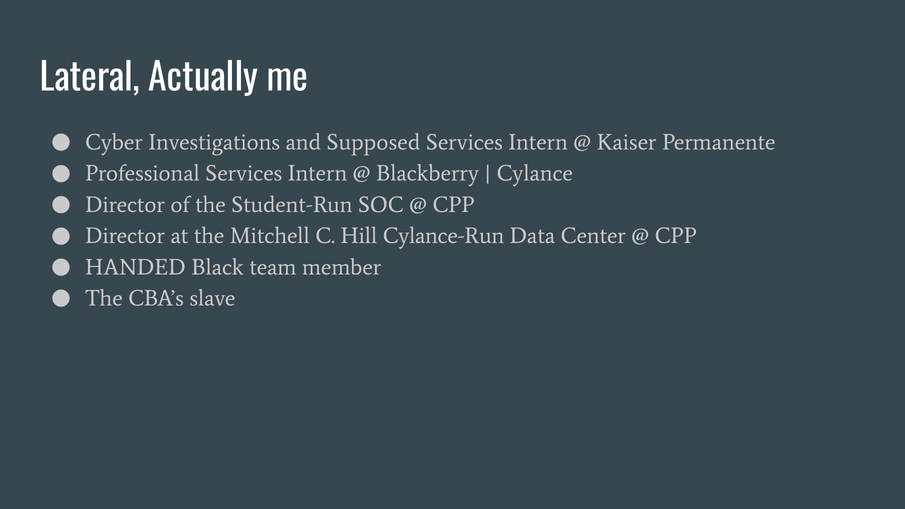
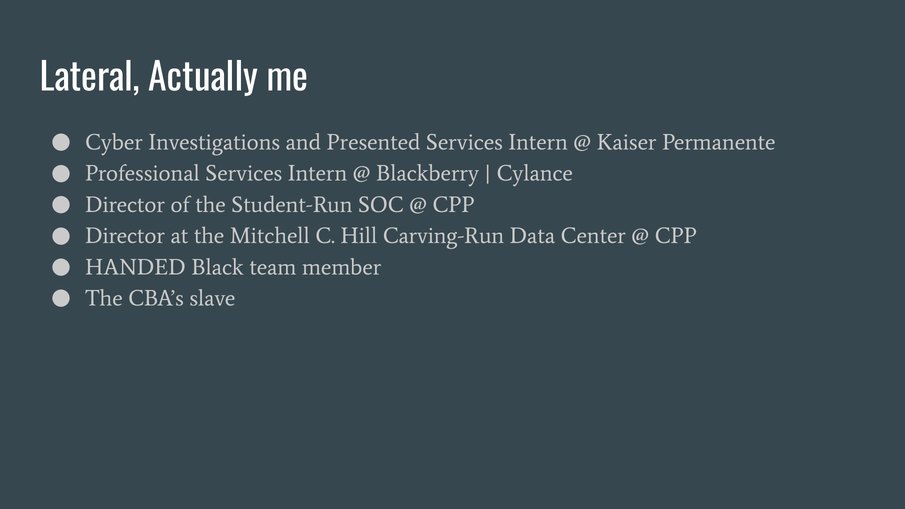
Supposed: Supposed -> Presented
Cylance-Run: Cylance-Run -> Carving-Run
